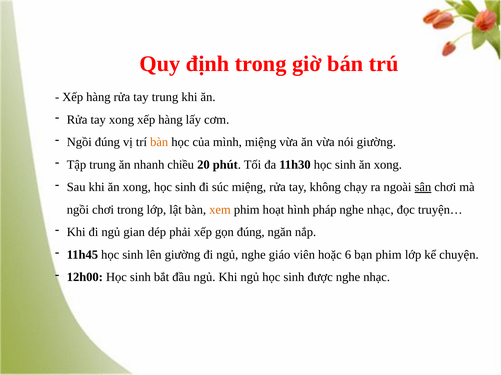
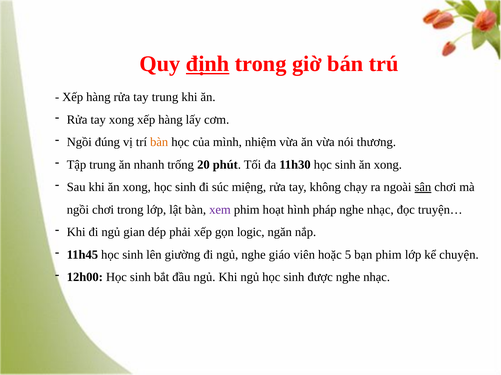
định underline: none -> present
mình miệng: miệng -> nhiệm
nói giường: giường -> thương
chiều: chiều -> trống
xem colour: orange -> purple
gọn đúng: đúng -> logic
6: 6 -> 5
